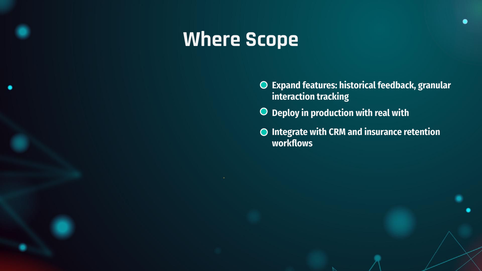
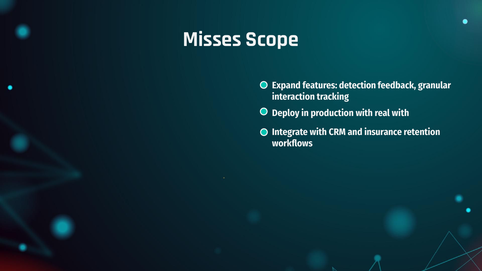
Where: Where -> Misses
historical: historical -> detection
